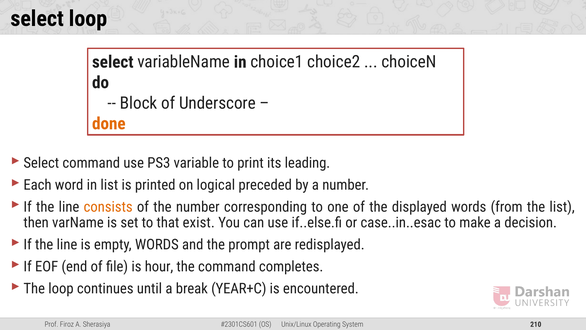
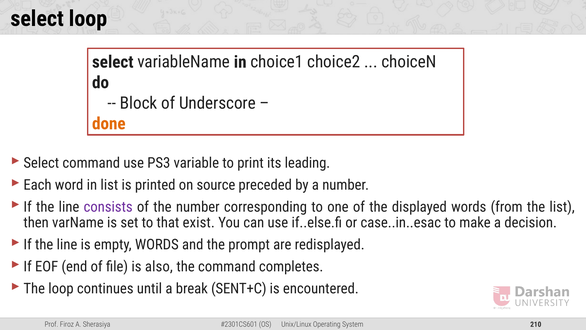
logical: logical -> source
consists colour: orange -> purple
hour: hour -> also
YEAR+C: YEAR+C -> SENT+C
